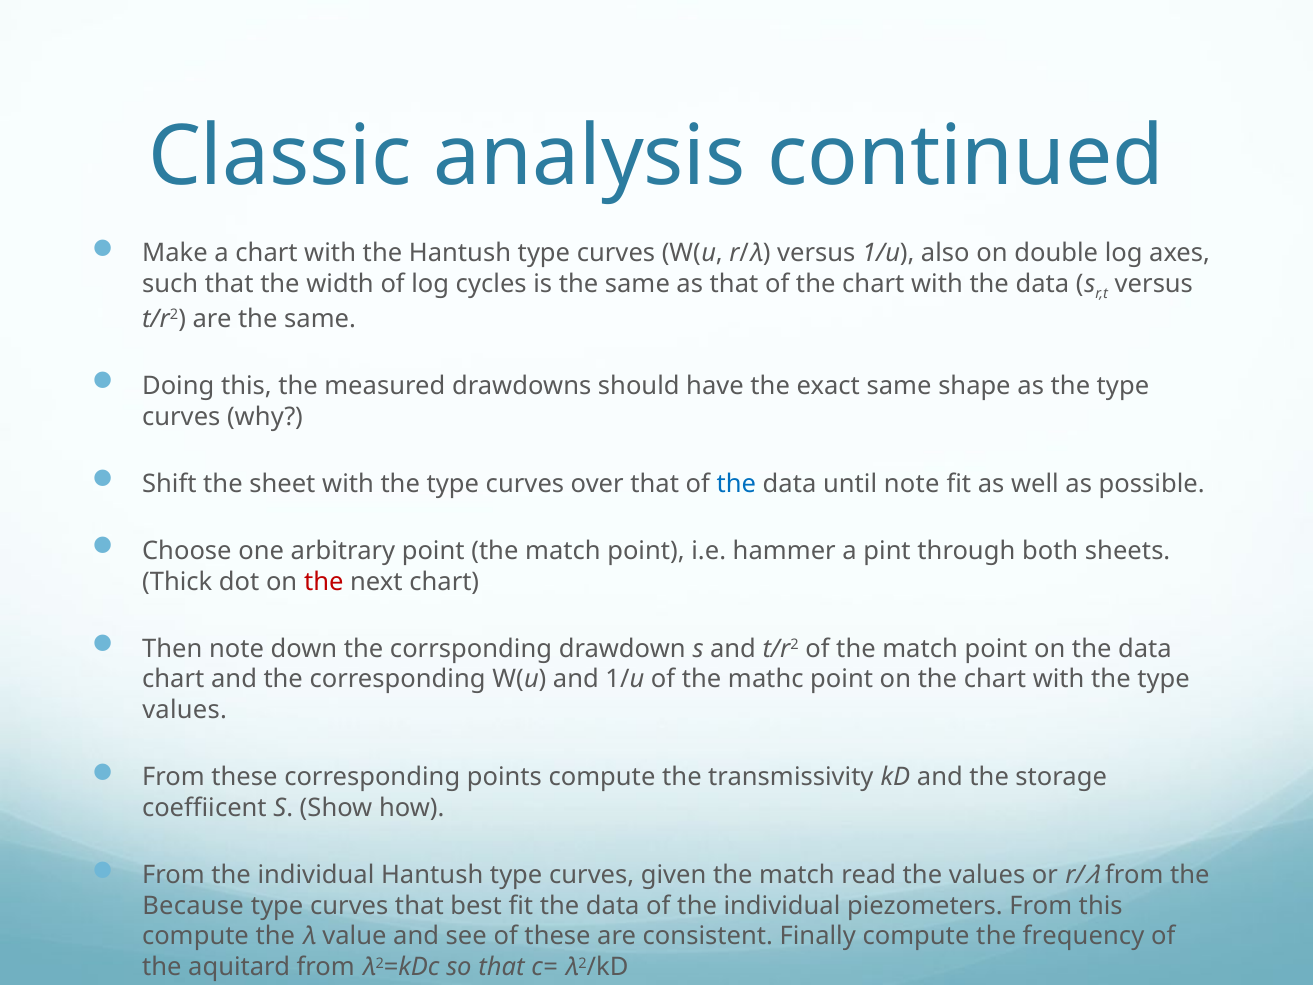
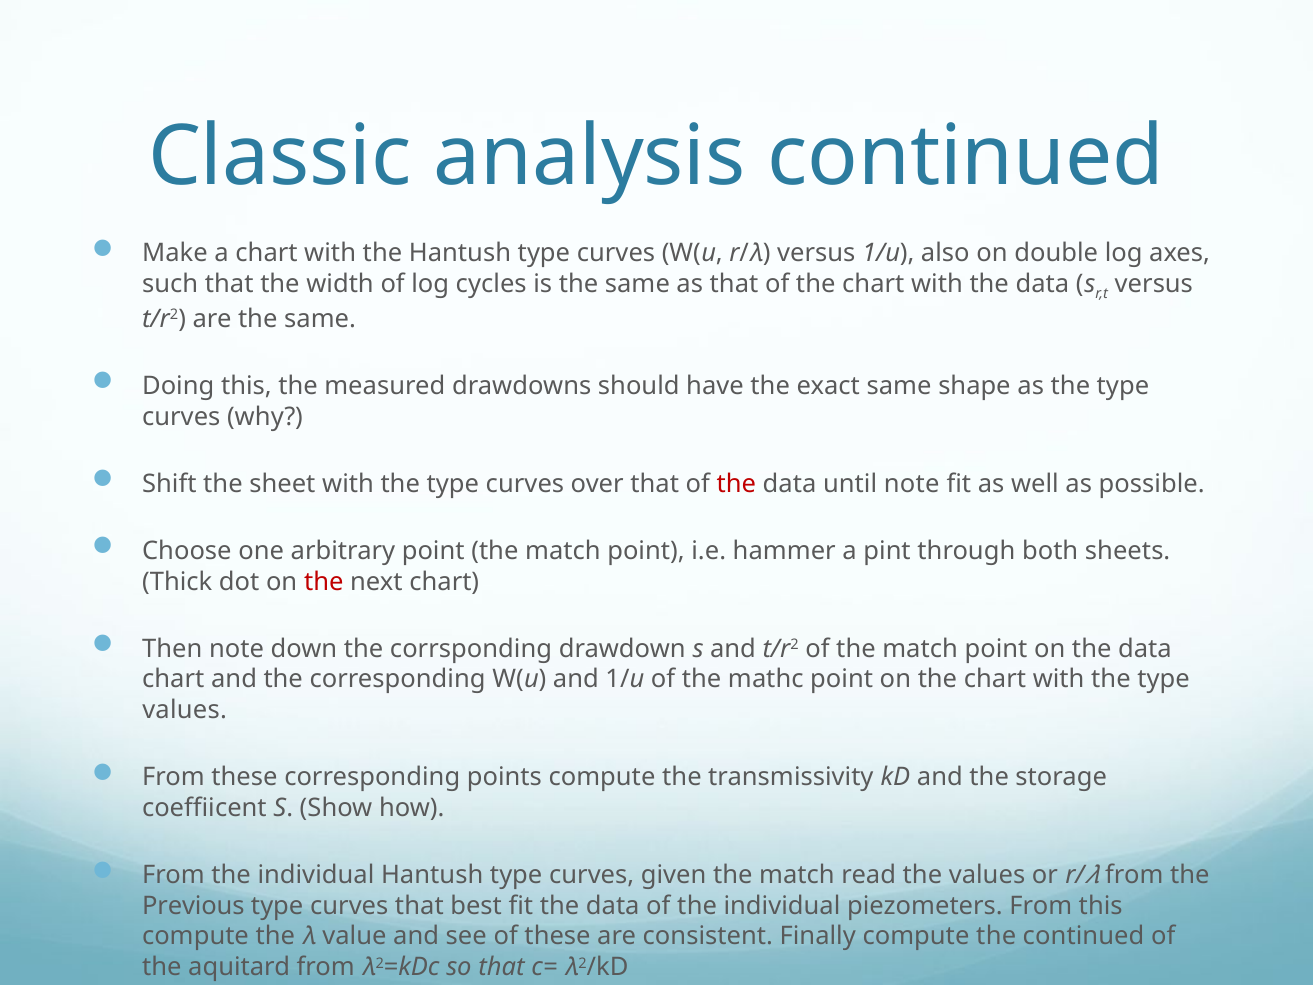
the at (736, 484) colour: blue -> red
Because: Because -> Previous
frequency at (1084, 936): frequency -> continued
